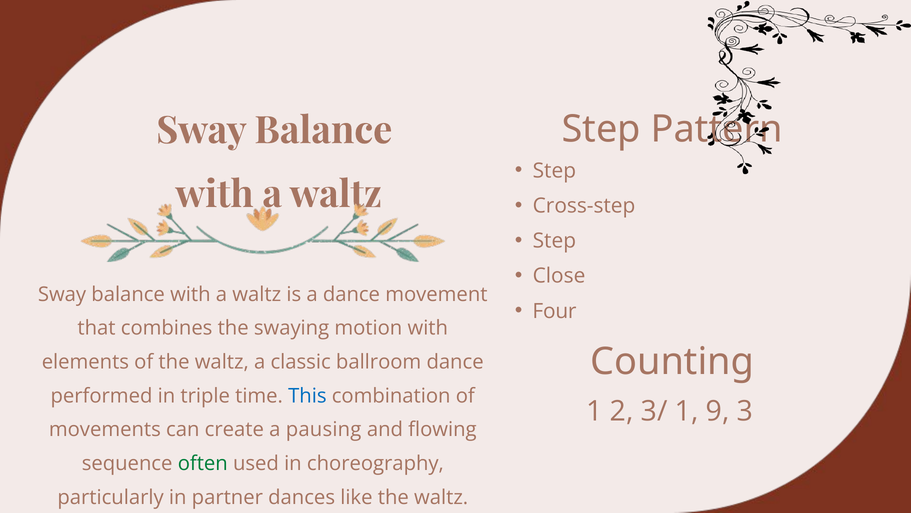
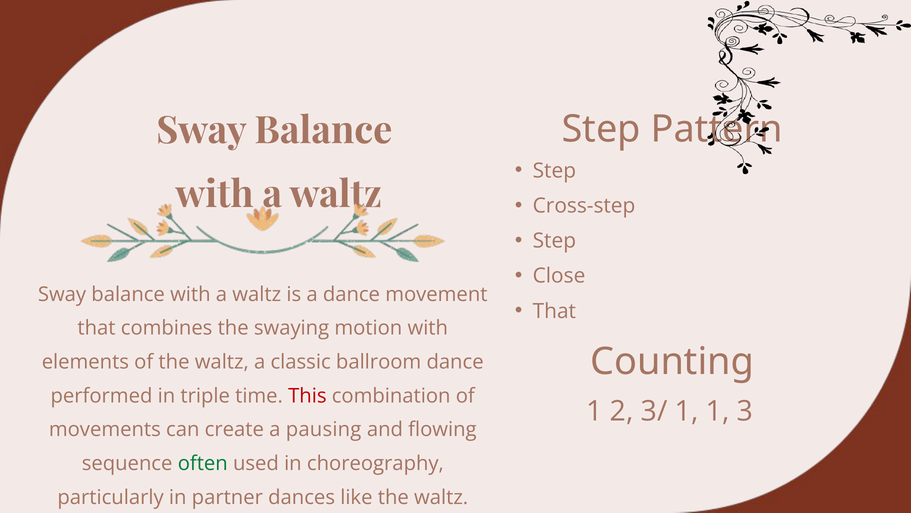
Four at (554, 311): Four -> That
This colour: blue -> red
1 9: 9 -> 1
